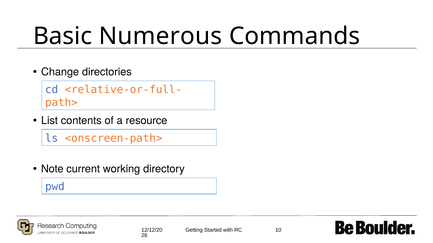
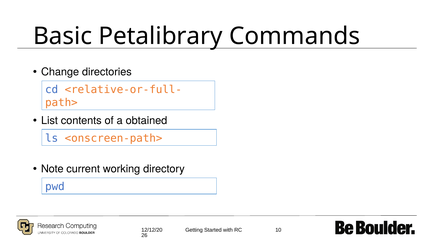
Numerous: Numerous -> Petalibrary
resource: resource -> obtained
